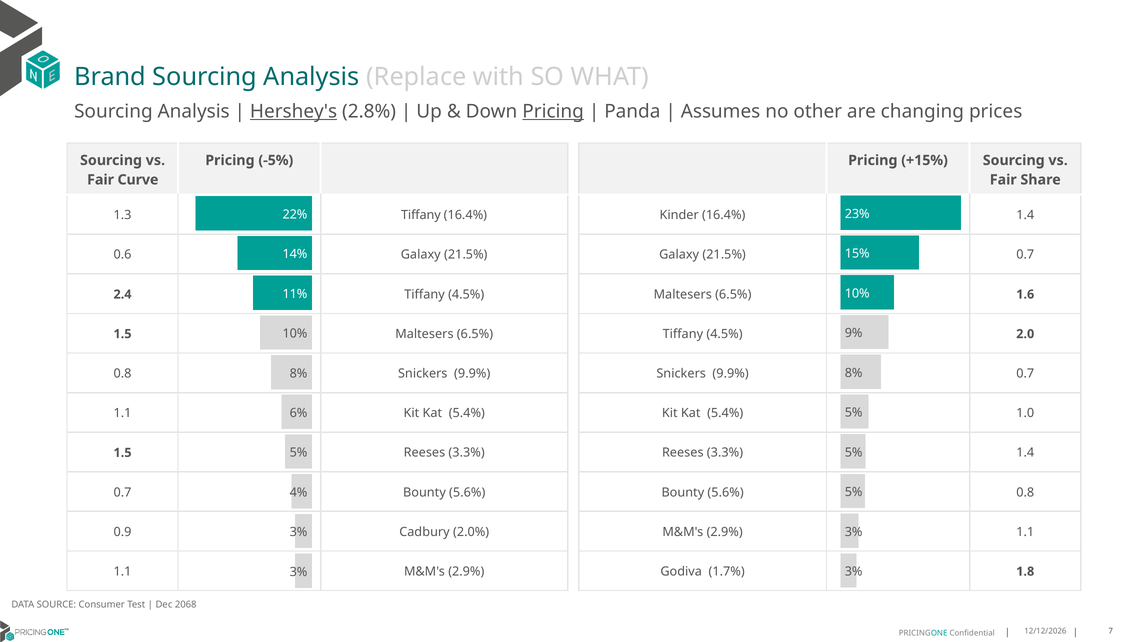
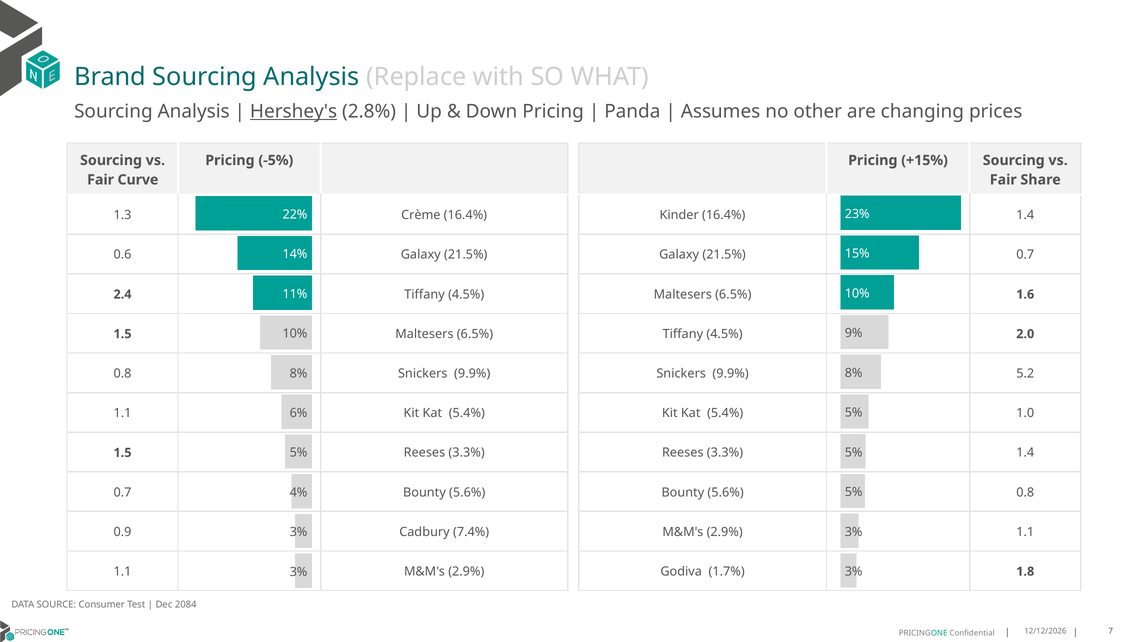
Pricing at (553, 111) underline: present -> none
1.3 Tiffany: Tiffany -> Crème
9.9% 0.7: 0.7 -> 5.2
2.0%: 2.0% -> 7.4%
2068: 2068 -> 2084
